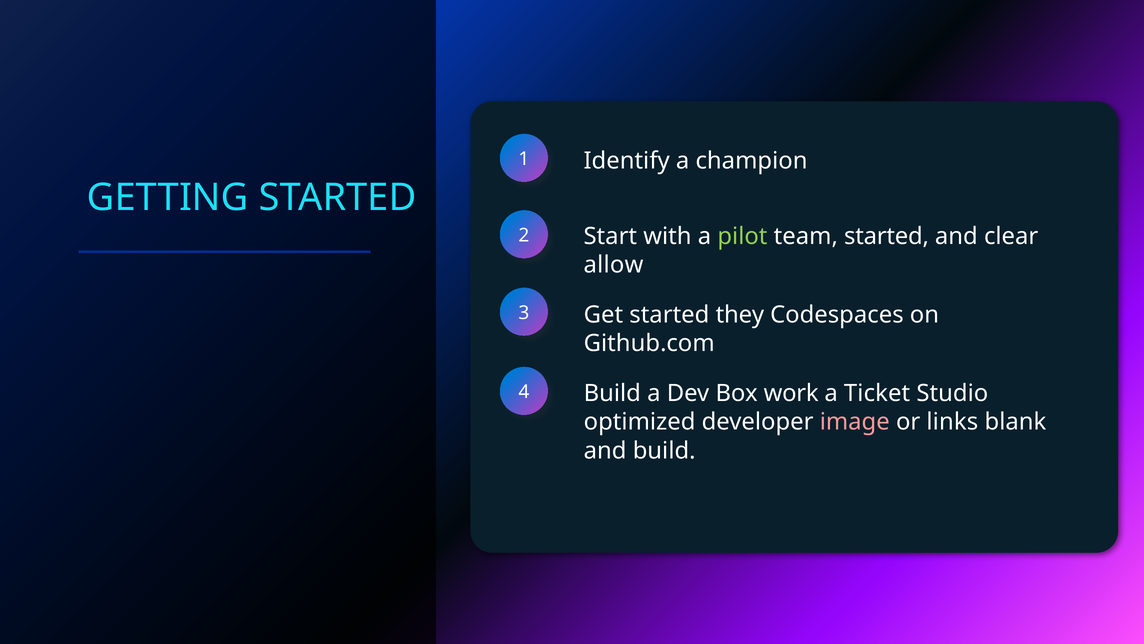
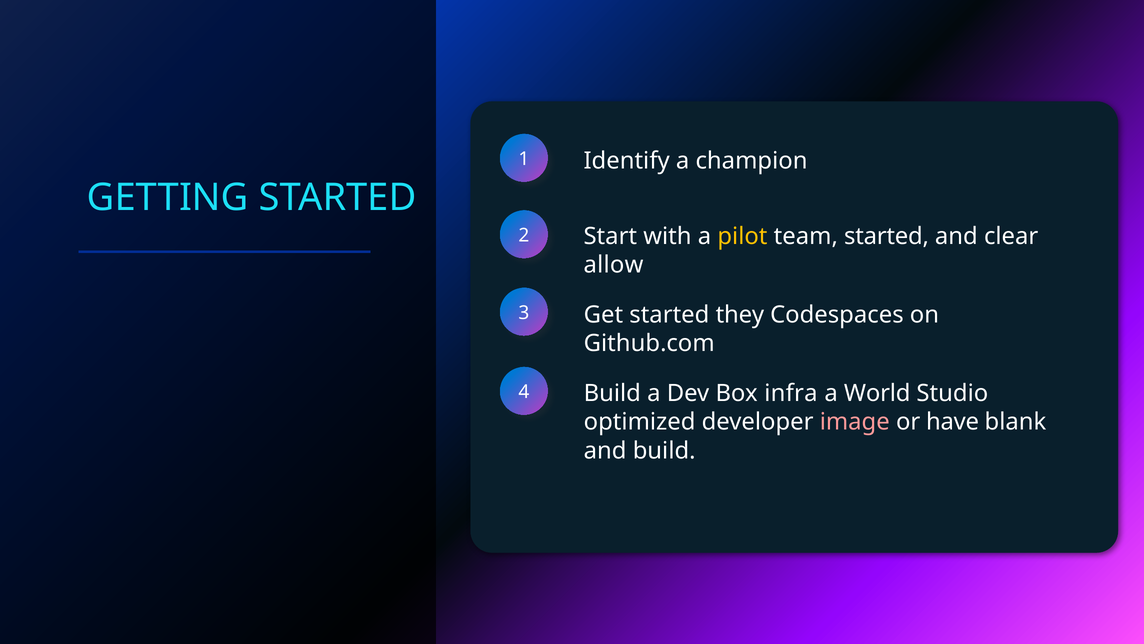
pilot colour: light green -> yellow
work: work -> infra
Ticket: Ticket -> World
links: links -> have
